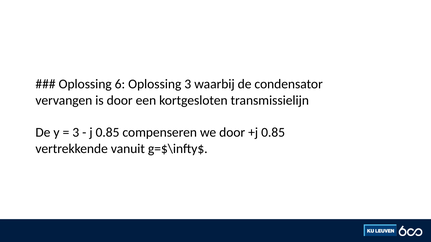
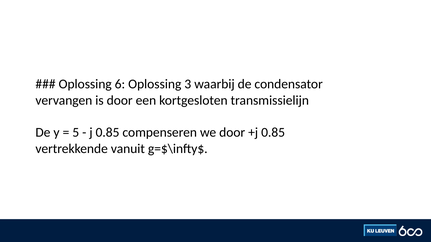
3 at (76, 133): 3 -> 5
